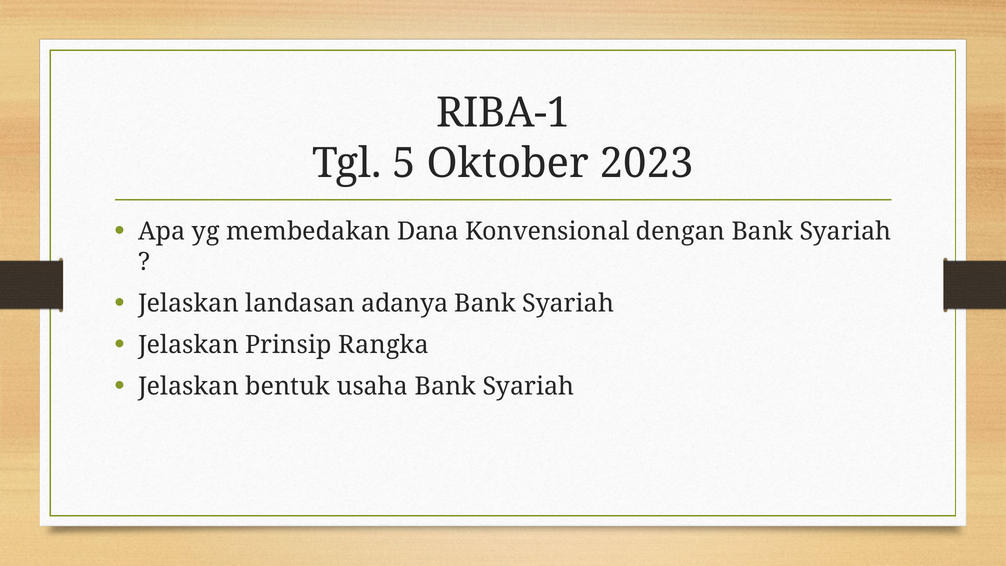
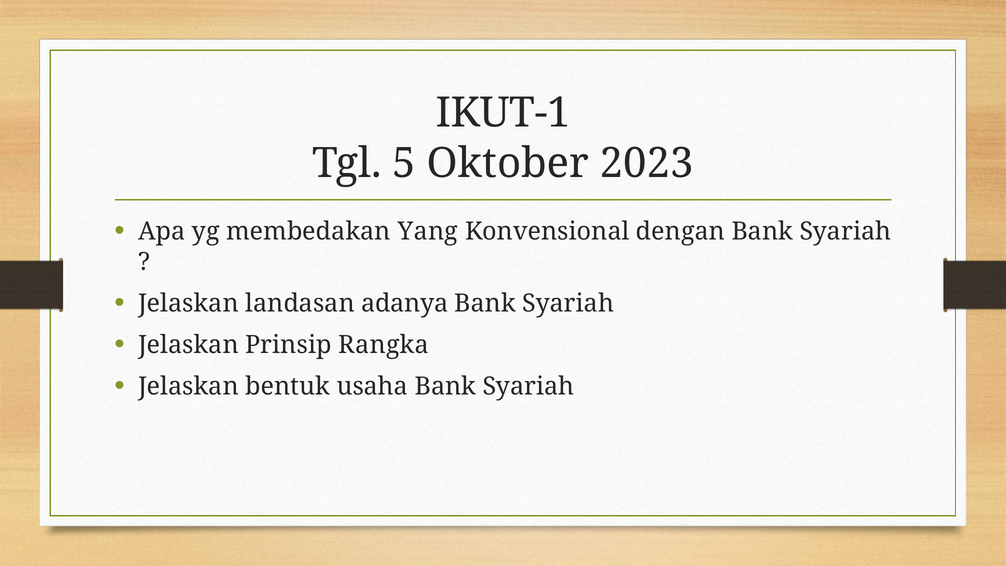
RIBA-1: RIBA-1 -> IKUT-1
Dana: Dana -> Yang
